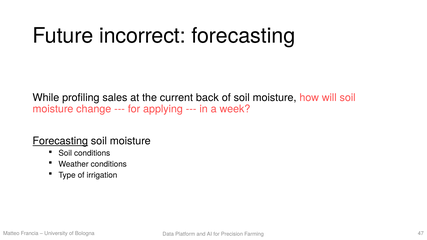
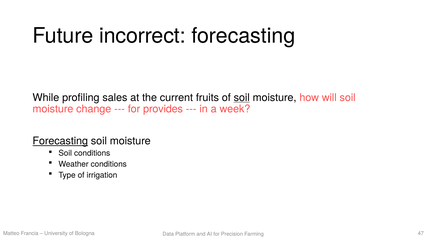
back: back -> fruits
soil at (242, 98) underline: none -> present
applying: applying -> provides
